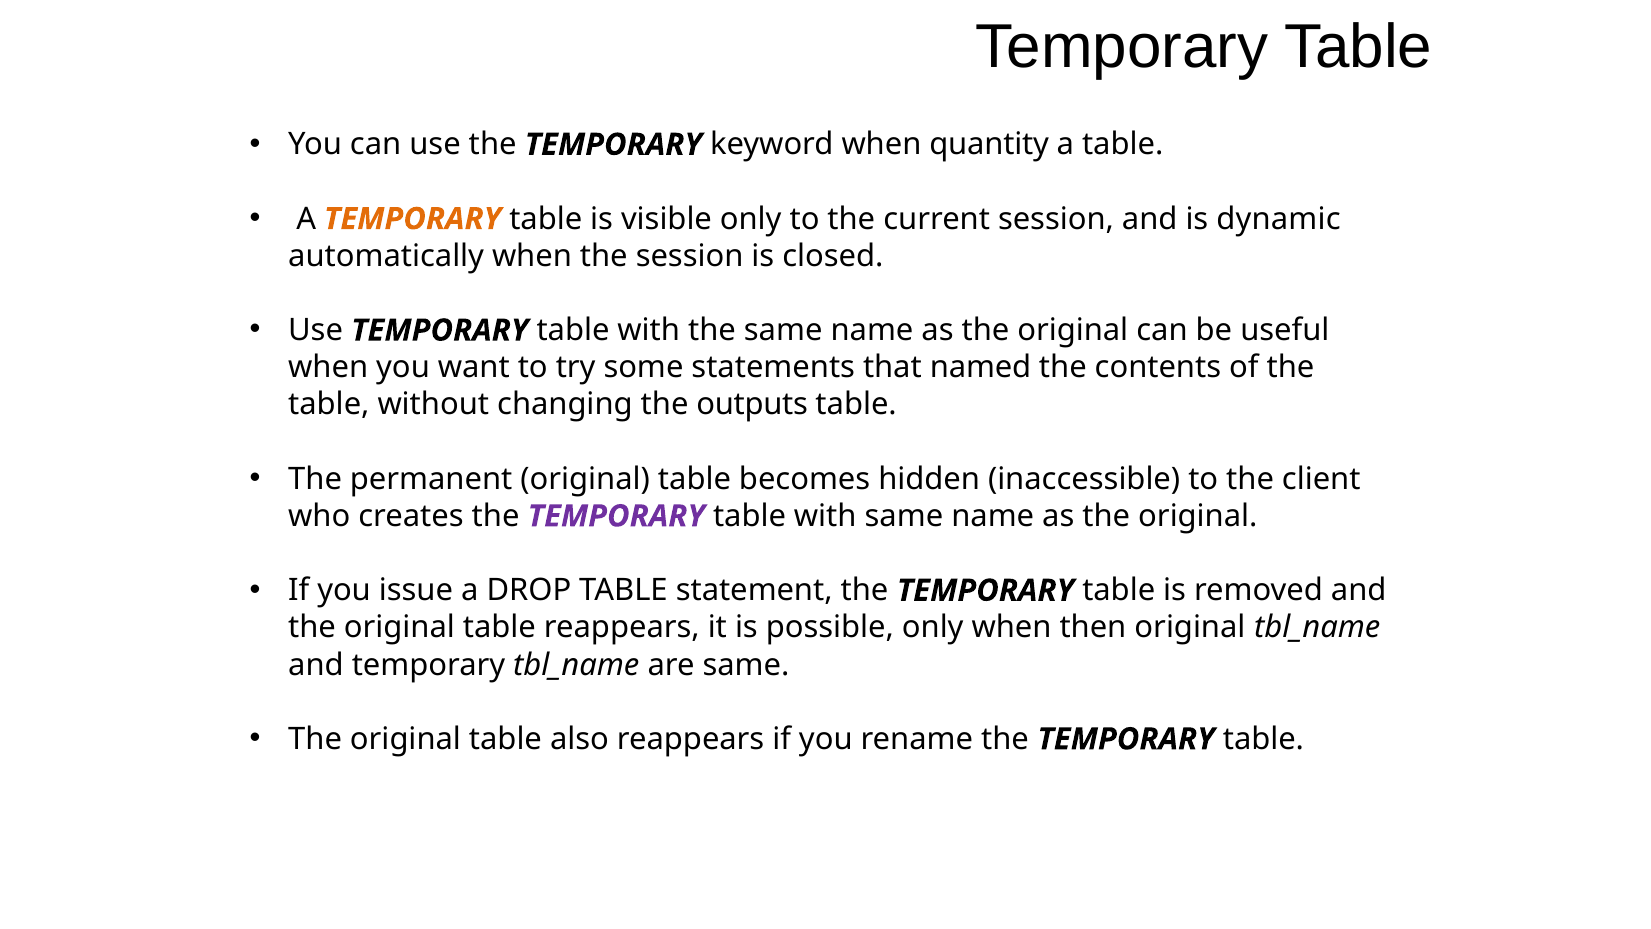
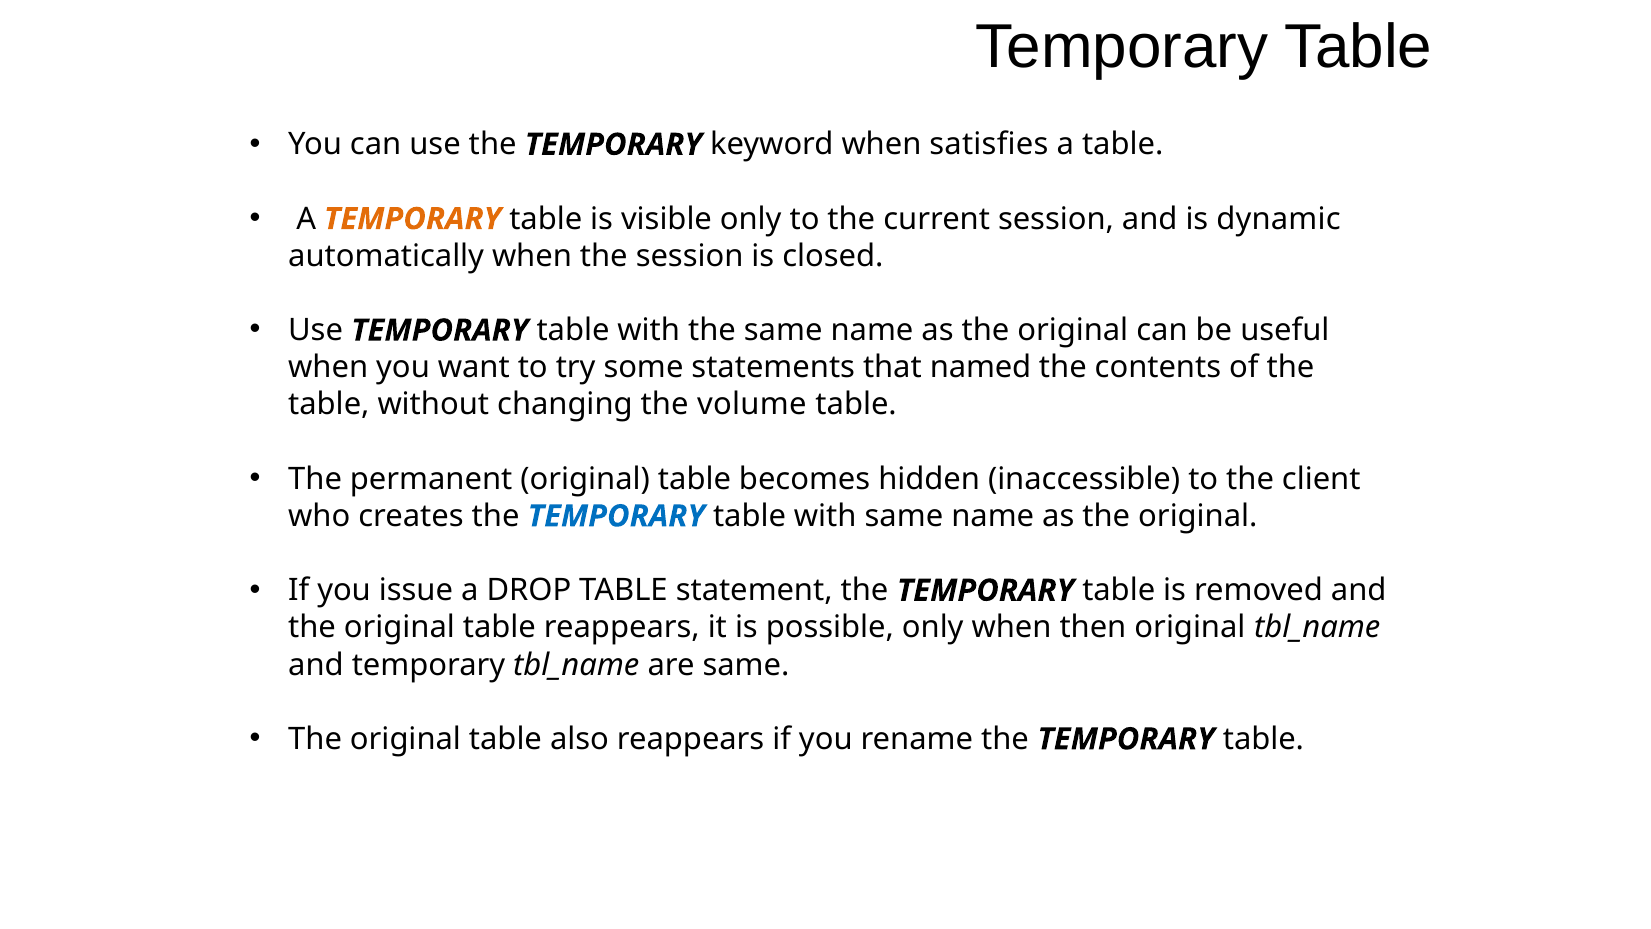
quantity: quantity -> satisfies
outputs: outputs -> volume
TEMPORARY at (616, 516) colour: purple -> blue
